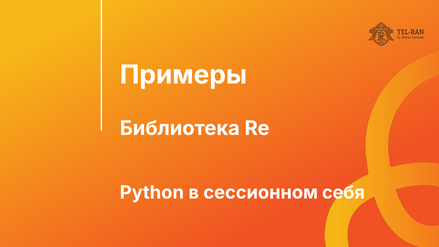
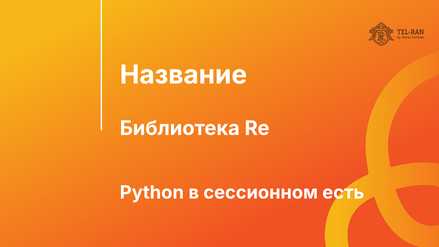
Примеры: Примеры -> Название
себя: себя -> есть
